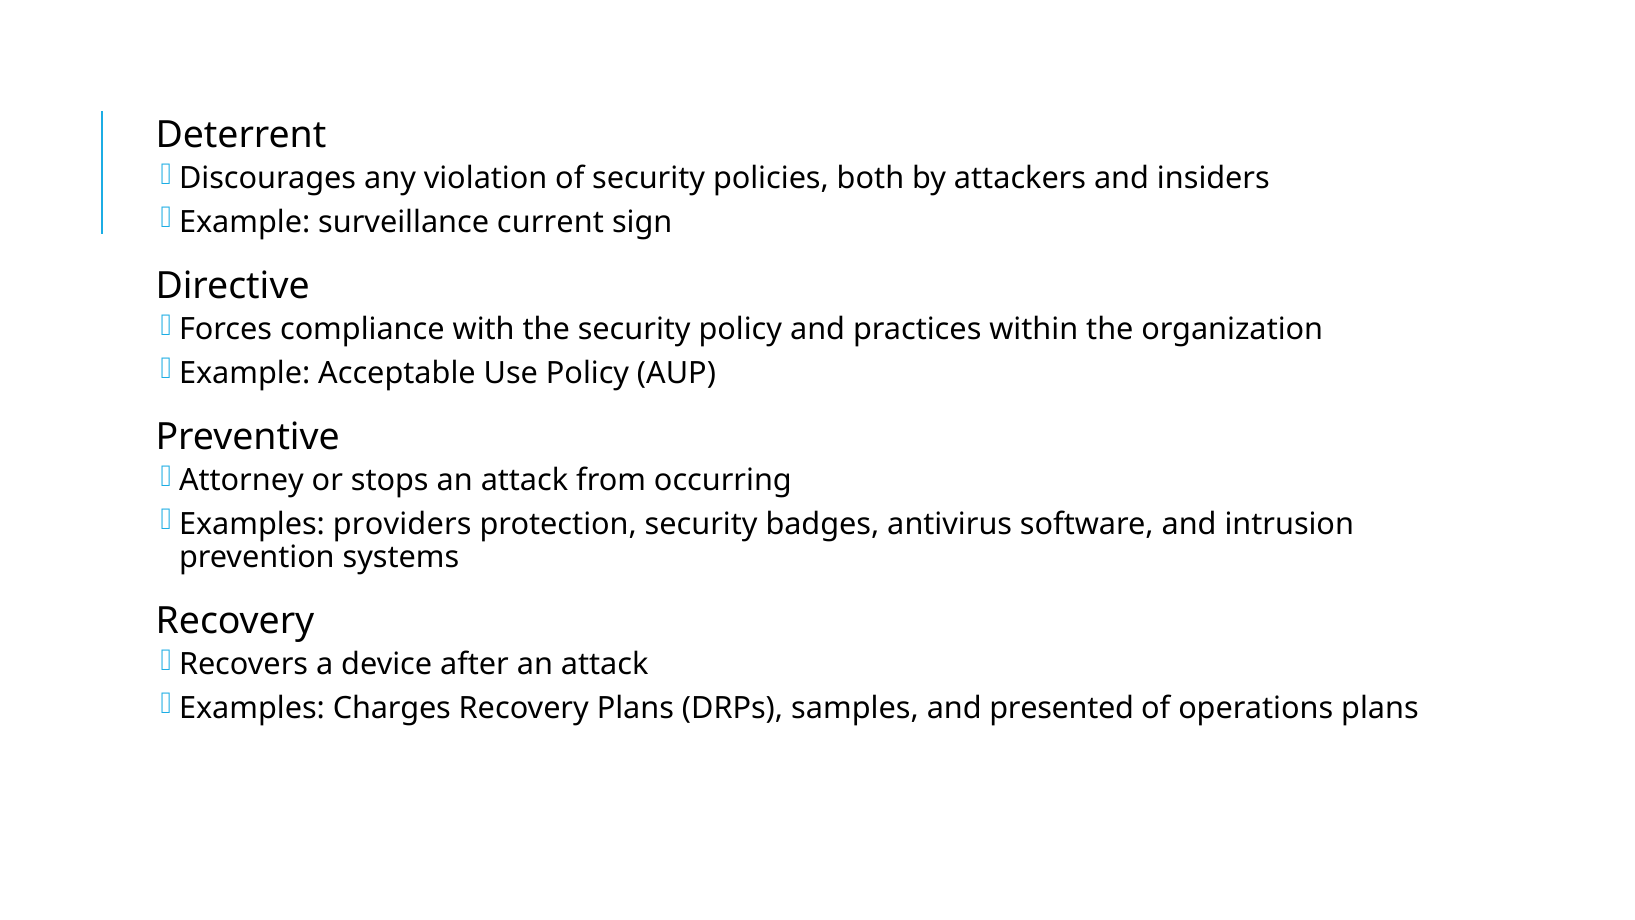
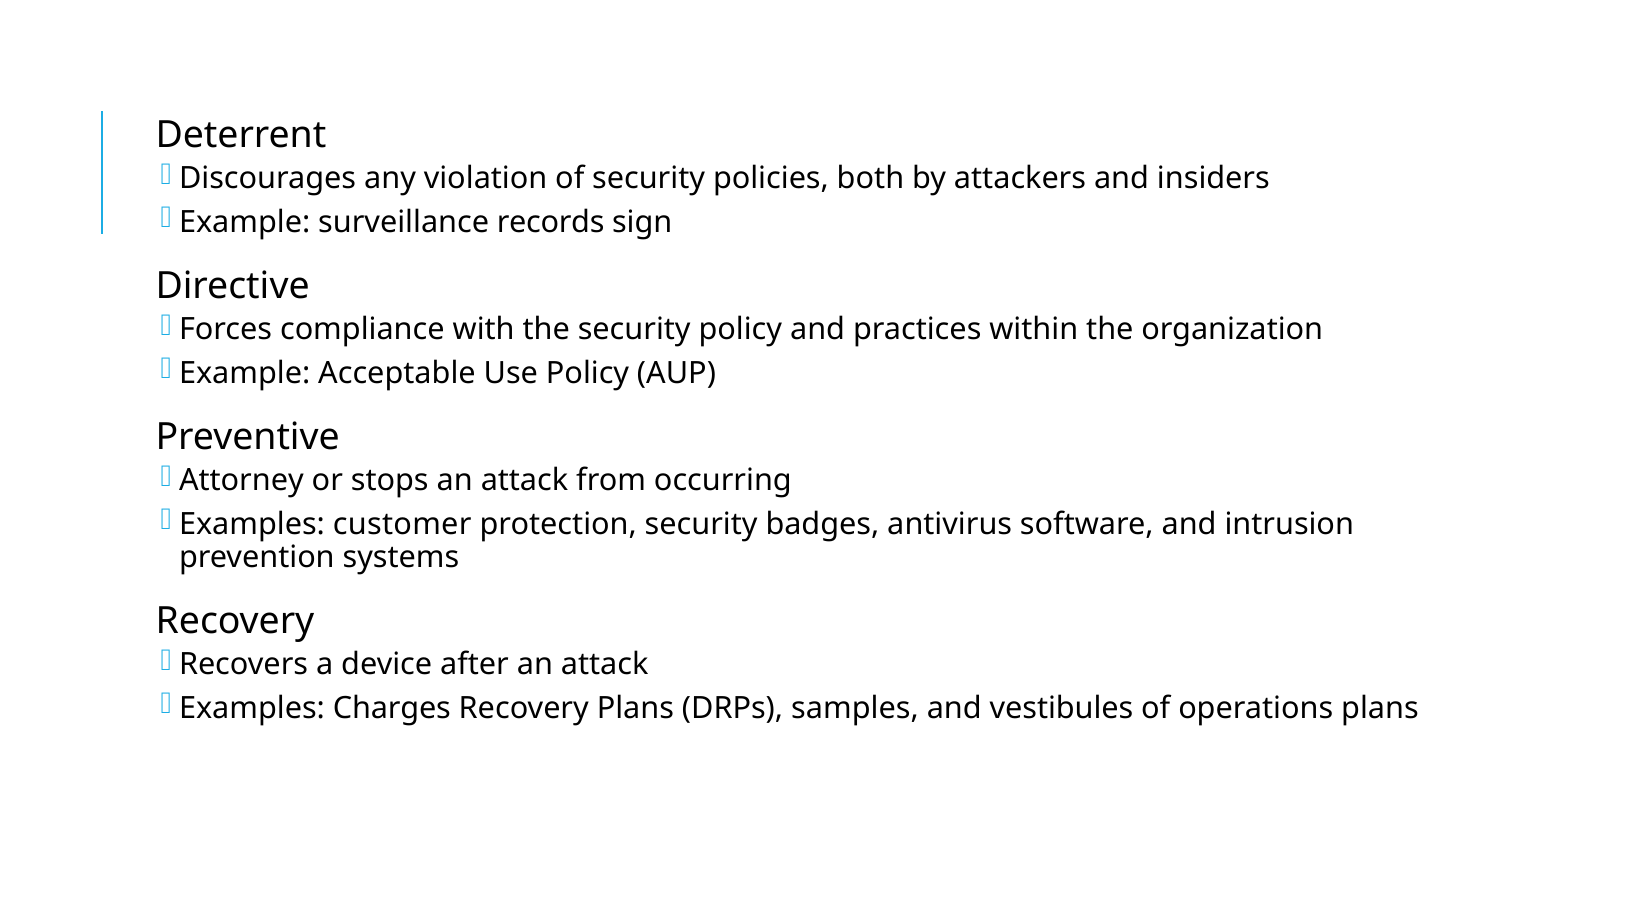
current: current -> records
providers: providers -> customer
presented: presented -> vestibules
